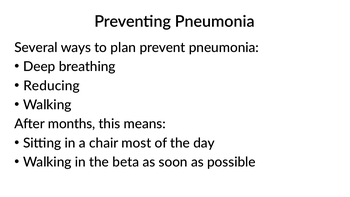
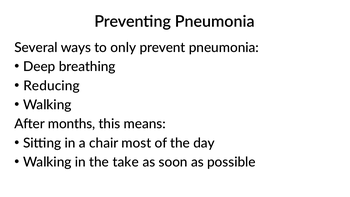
plan: plan -> only
beta: beta -> take
